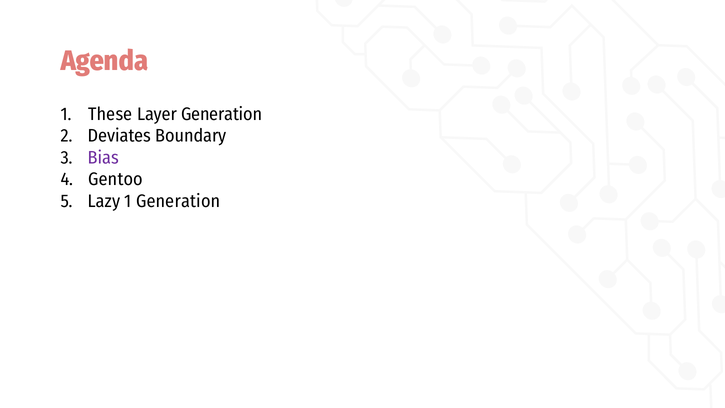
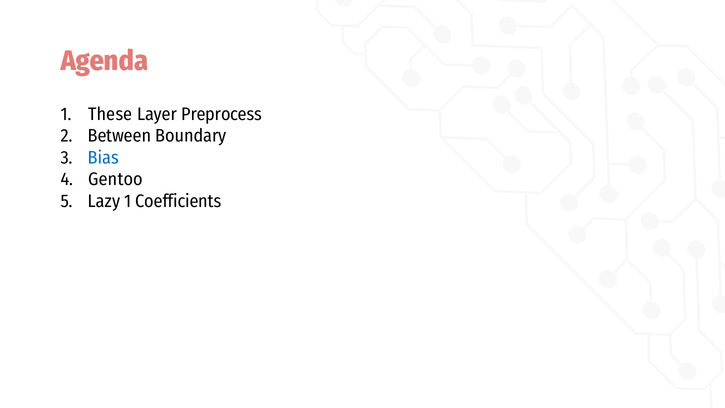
Layer Generation: Generation -> Preprocess
Deviates: Deviates -> Between
Bias colour: purple -> blue
1 Generation: Generation -> Coefficients
